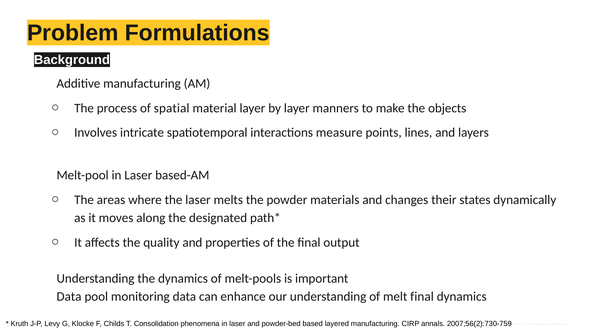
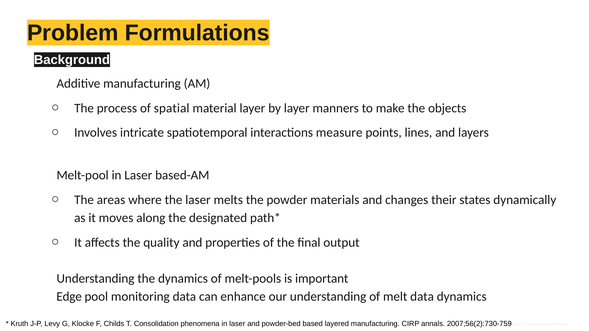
Data at (69, 297): Data -> Edge
melt final: final -> data
